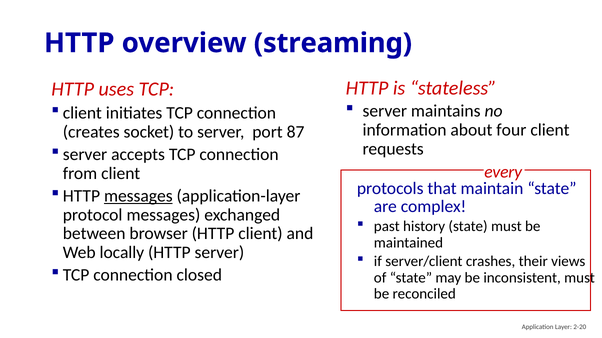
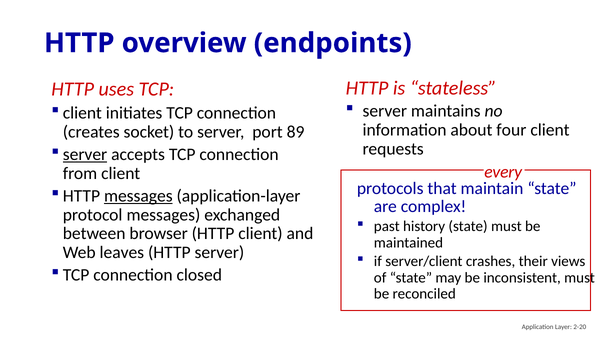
streaming: streaming -> endpoints
87: 87 -> 89
server at (85, 155) underline: none -> present
locally: locally -> leaves
